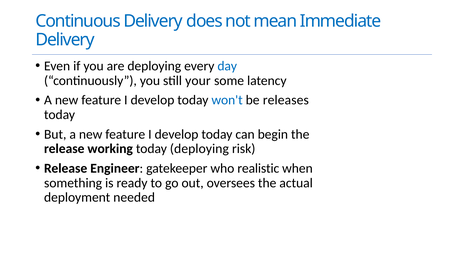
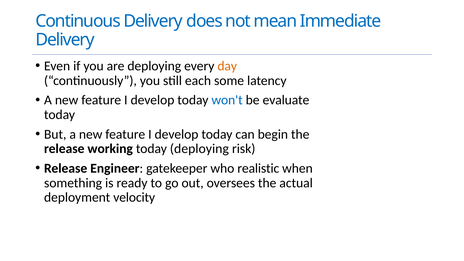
day colour: blue -> orange
your: your -> each
releases: releases -> evaluate
needed: needed -> velocity
